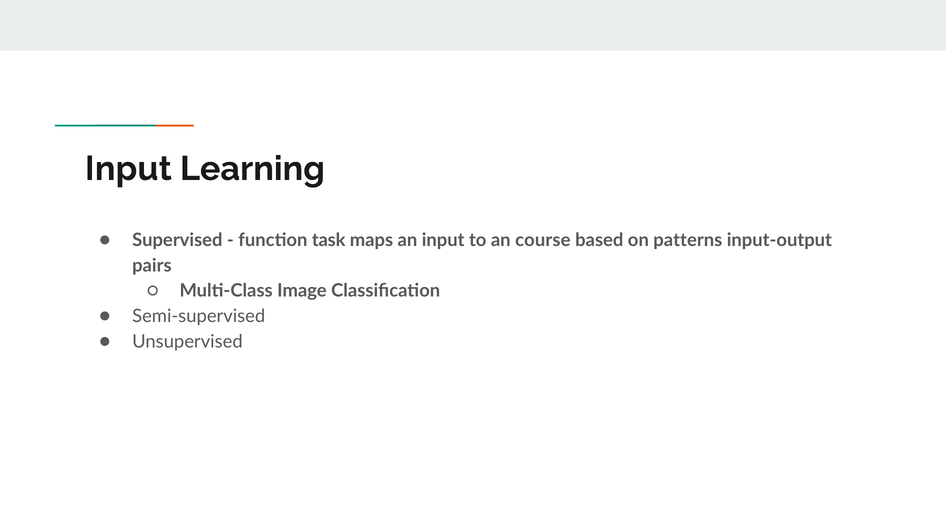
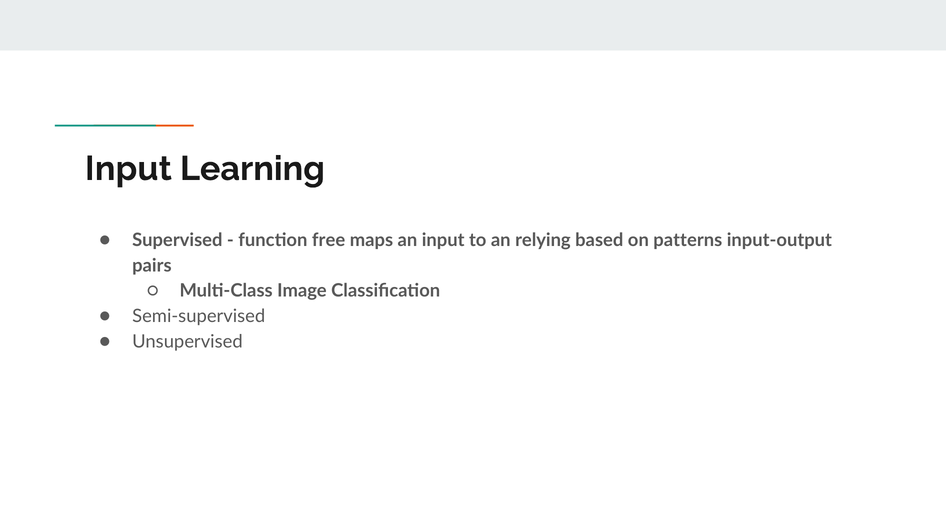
task: task -> free
course: course -> relying
